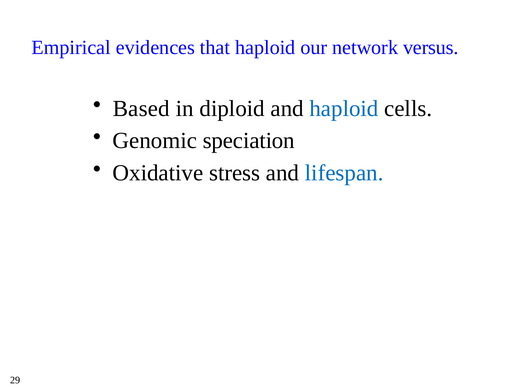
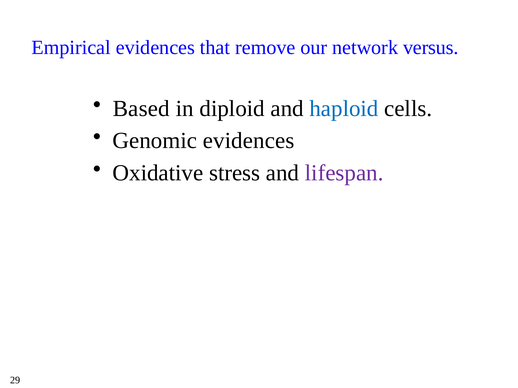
that haploid: haploid -> remove
Genomic speciation: speciation -> evidences
lifespan colour: blue -> purple
